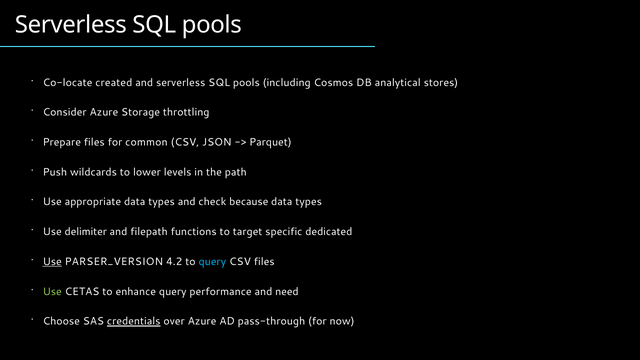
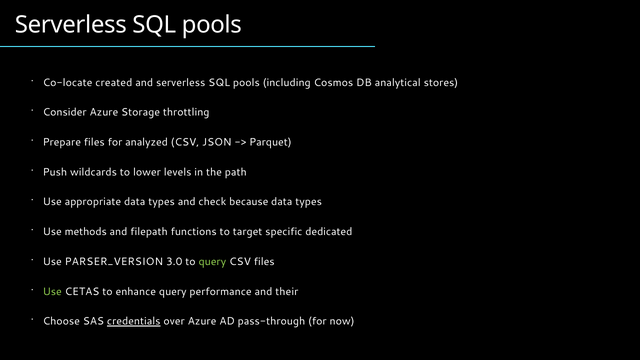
common: common -> analyzed
delimiter: delimiter -> methods
Use at (52, 262) underline: present -> none
4.2: 4.2 -> 3.0
query at (212, 262) colour: light blue -> light green
need: need -> their
